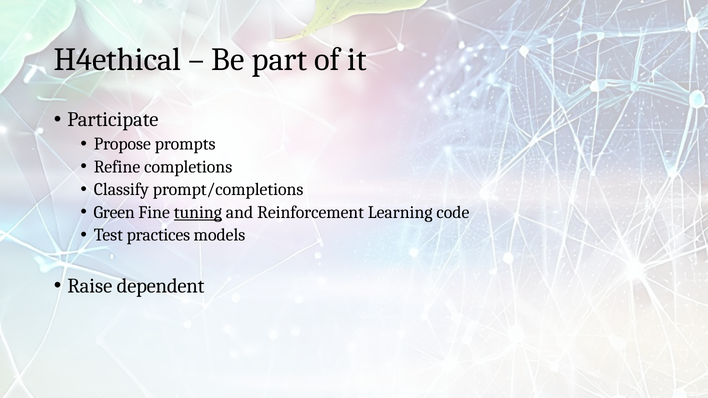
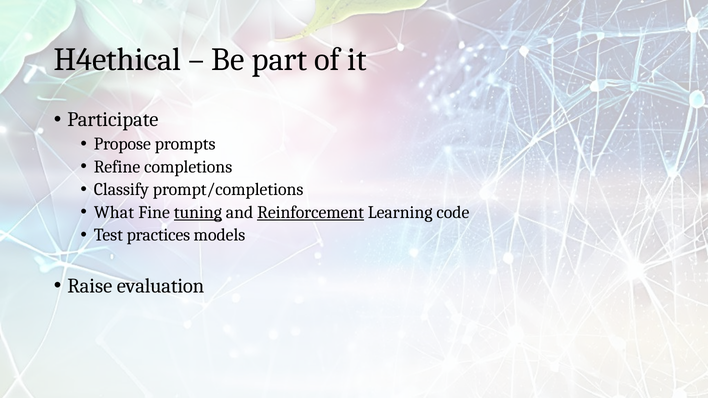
Green: Green -> What
Reinforcement underline: none -> present
dependent: dependent -> evaluation
